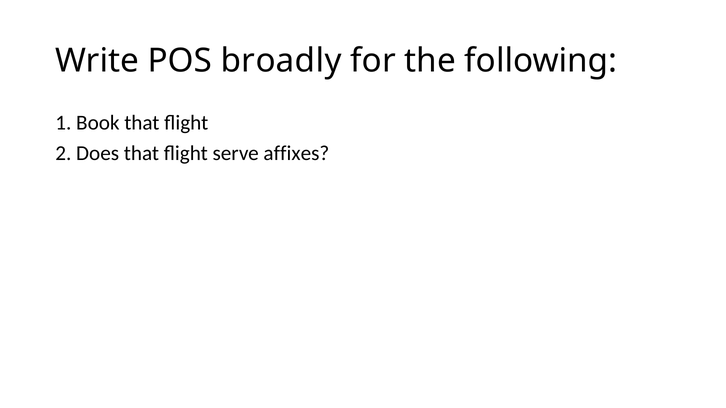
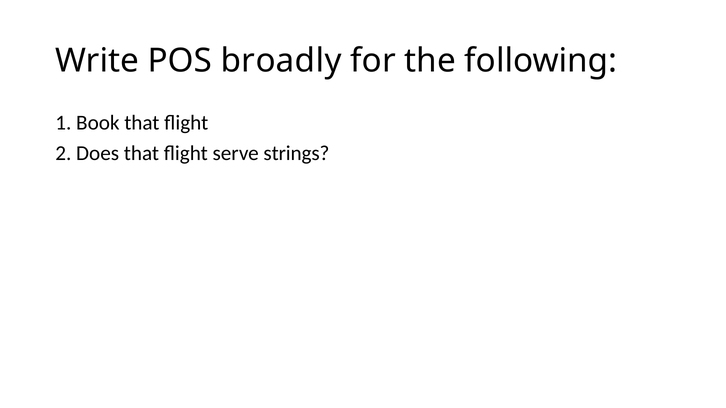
affixes: affixes -> strings
